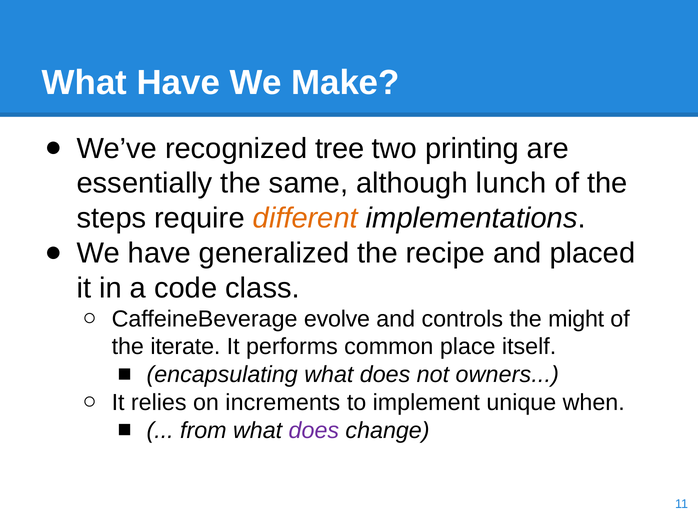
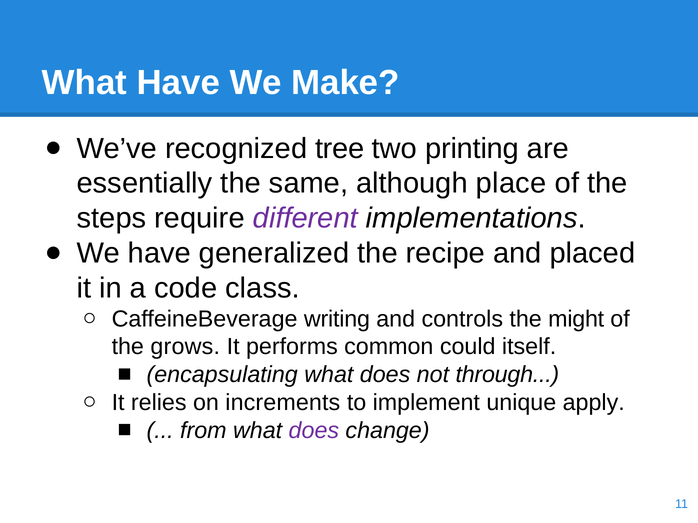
lunch: lunch -> place
different colour: orange -> purple
evolve: evolve -> writing
iterate: iterate -> grows
place: place -> could
owners: owners -> through
when: when -> apply
